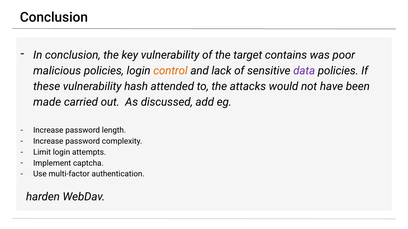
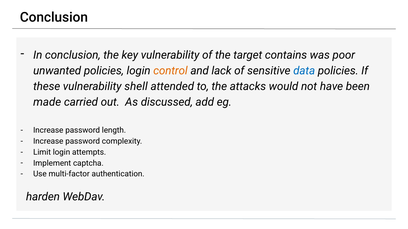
malicious: malicious -> unwanted
data colour: purple -> blue
hash: hash -> shell
